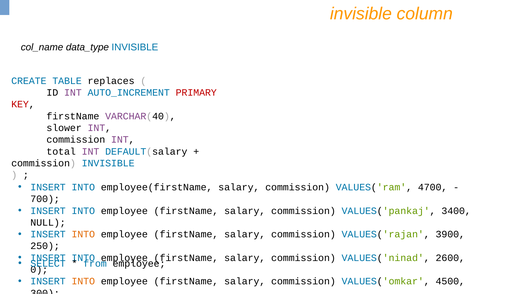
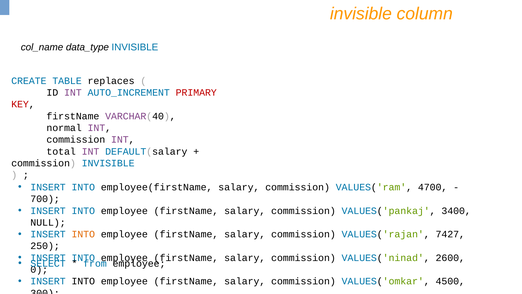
slower: slower -> normal
3900: 3900 -> 7427
INTO at (83, 281) colour: orange -> black
